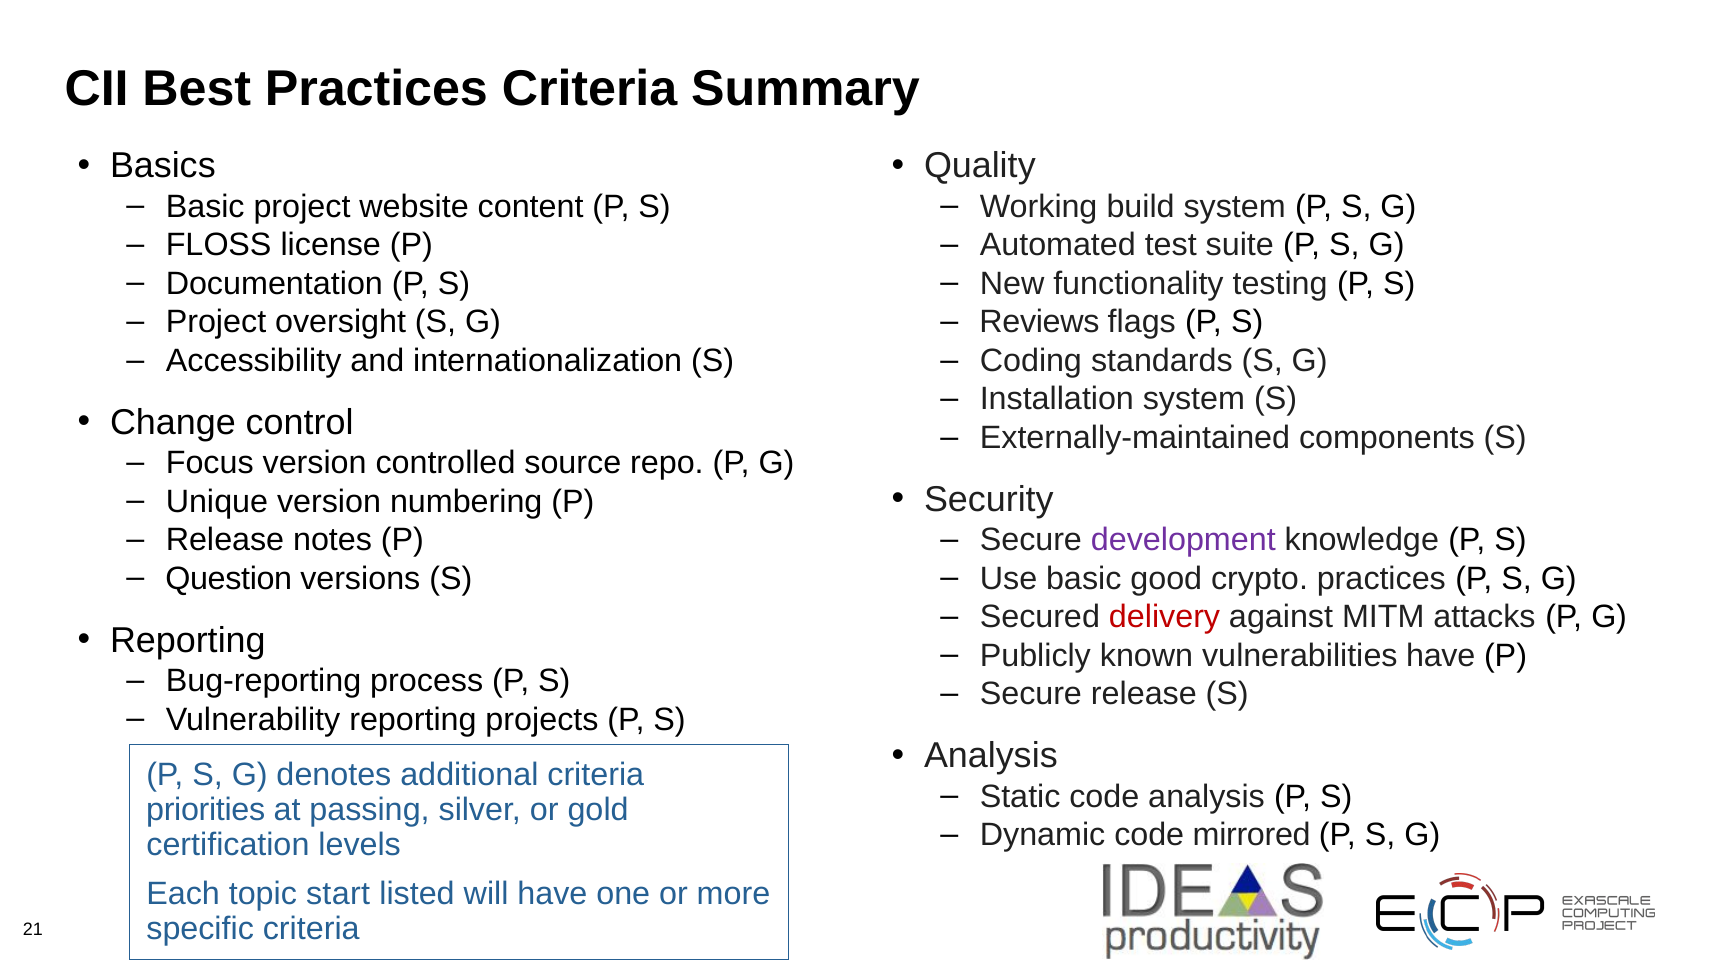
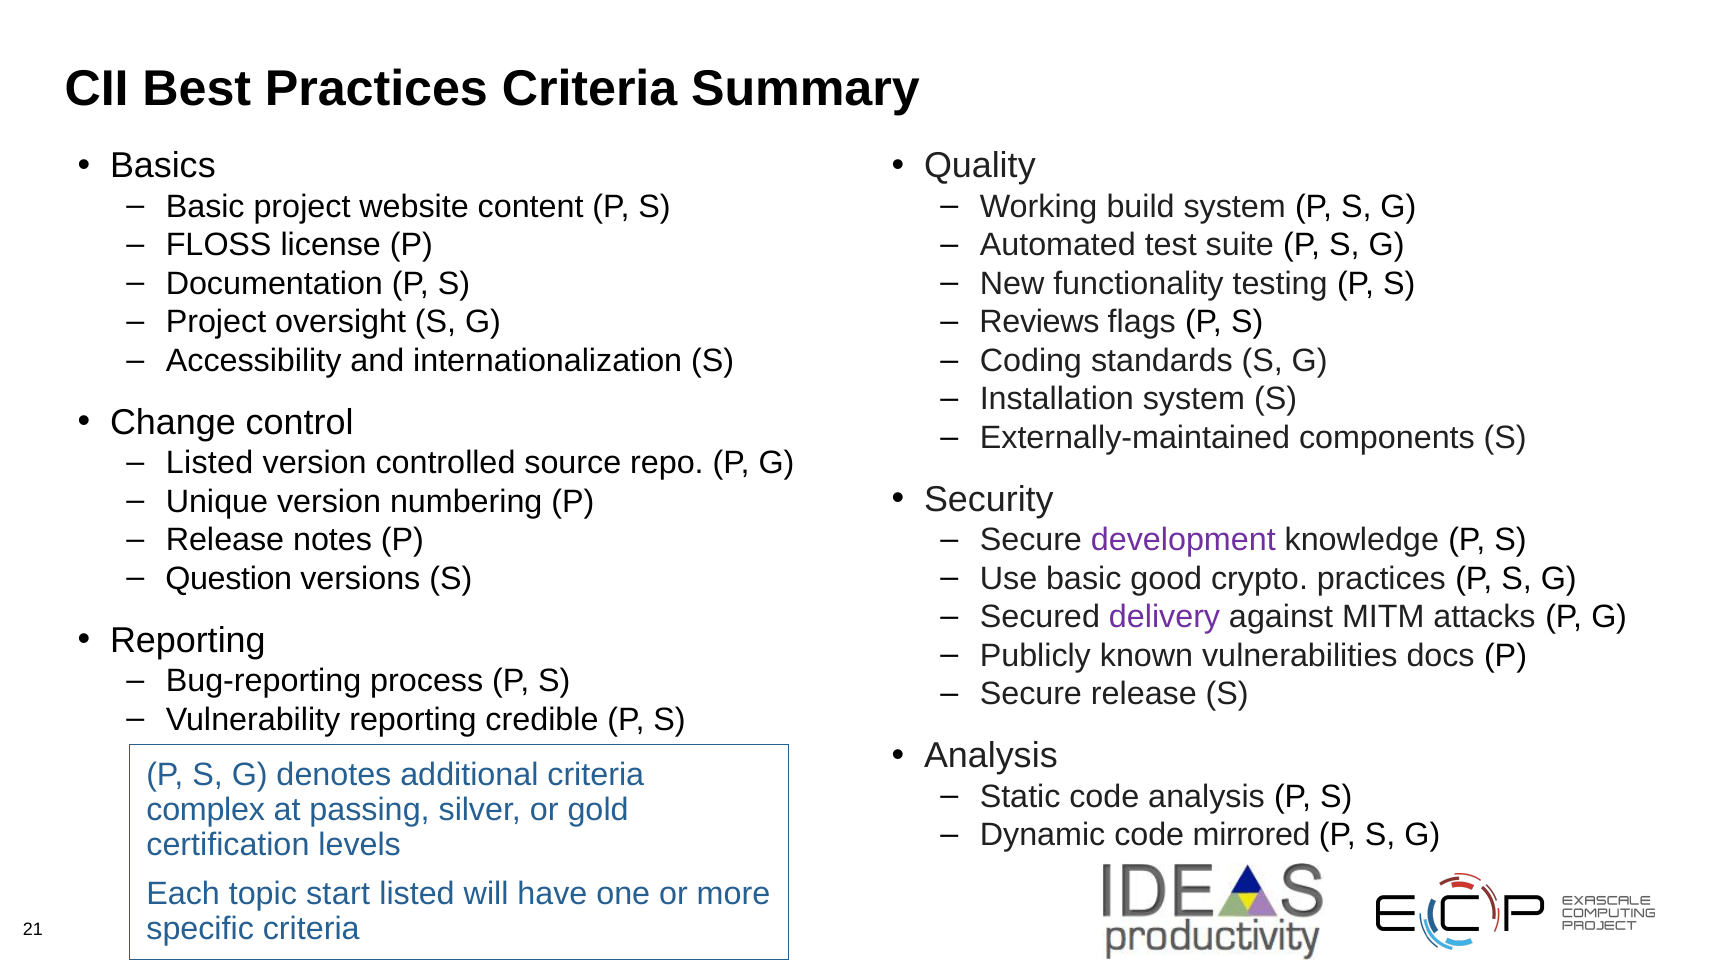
Focus at (210, 463): Focus -> Listed
delivery colour: red -> purple
vulnerabilities have: have -> docs
projects: projects -> credible
priorities: priorities -> complex
